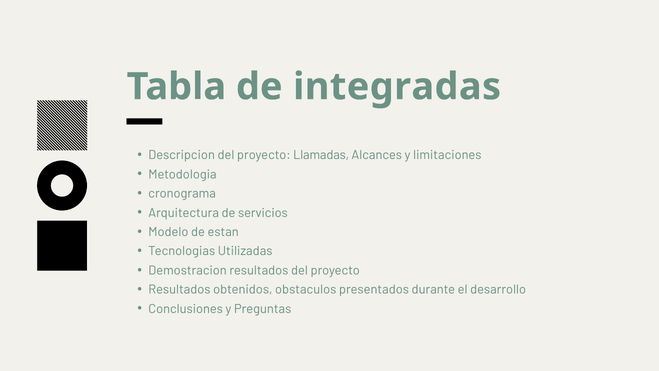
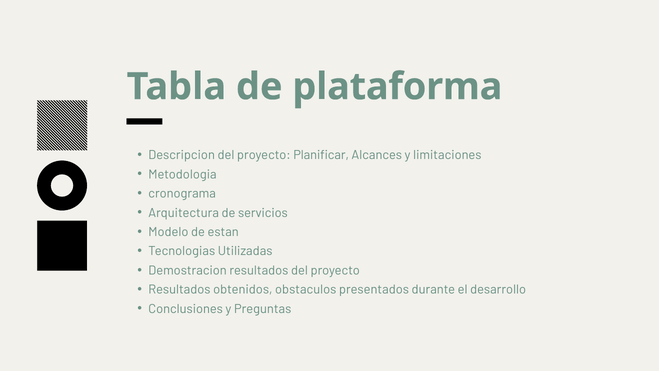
integradas: integradas -> plataforma
Llamadas: Llamadas -> Planificar
